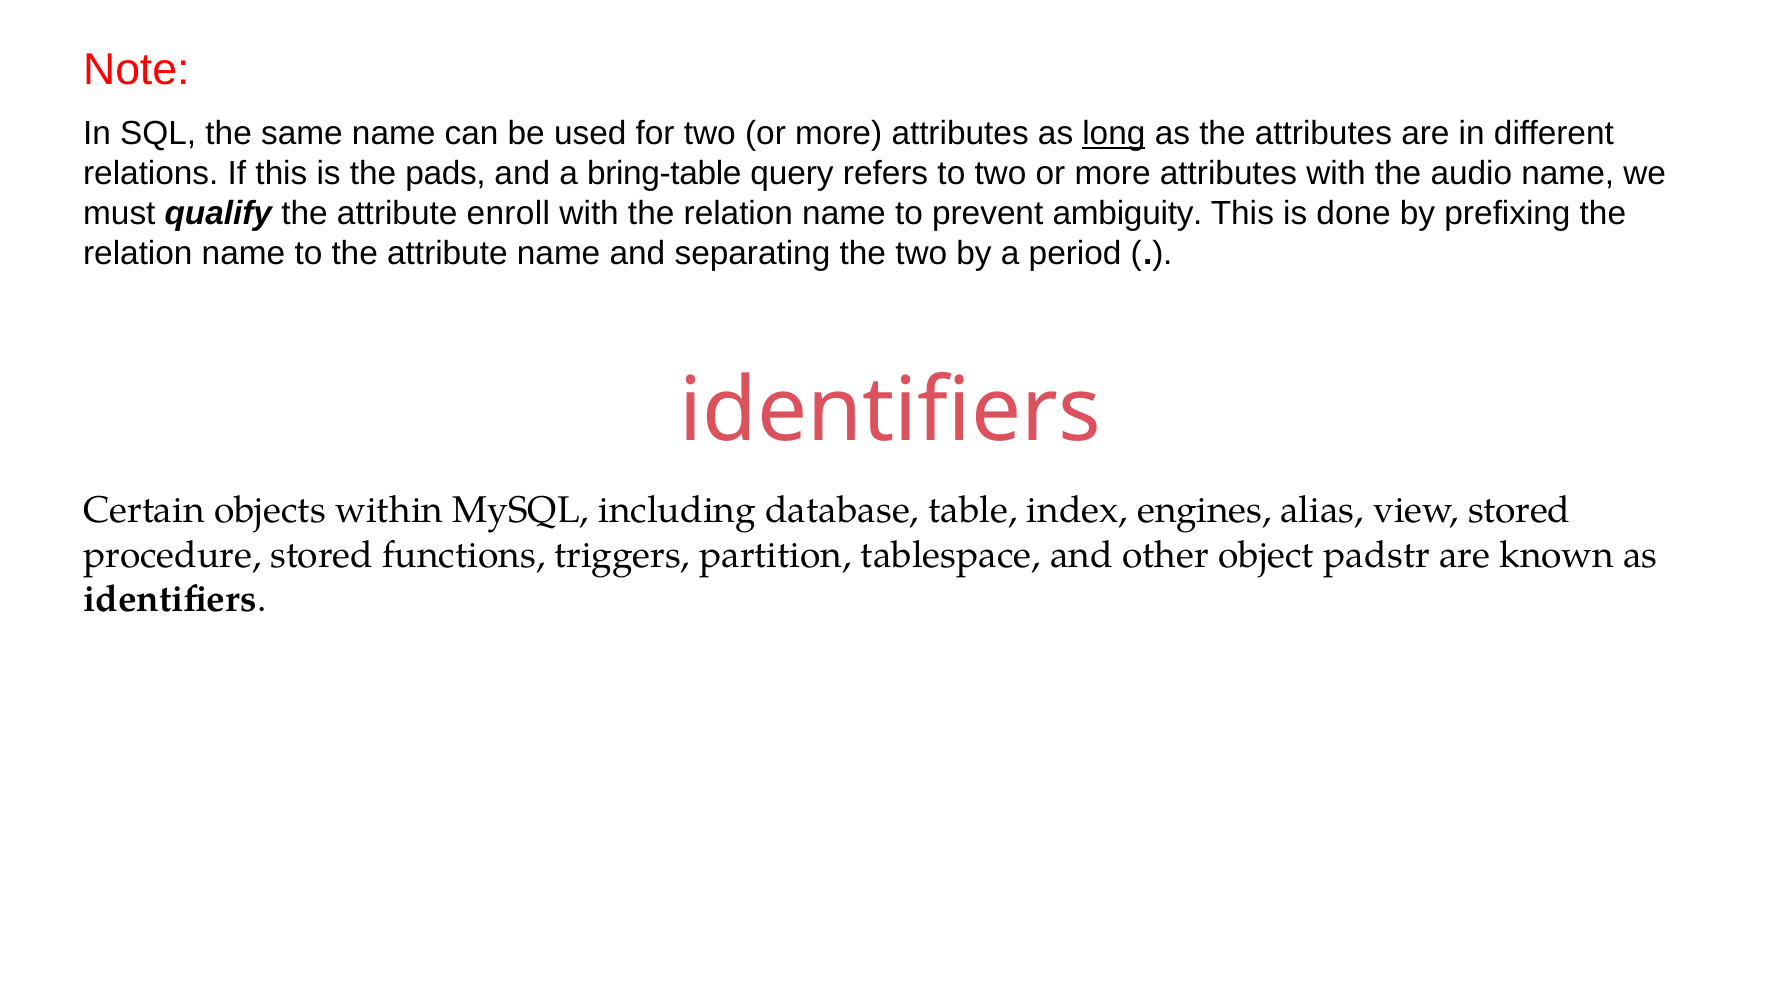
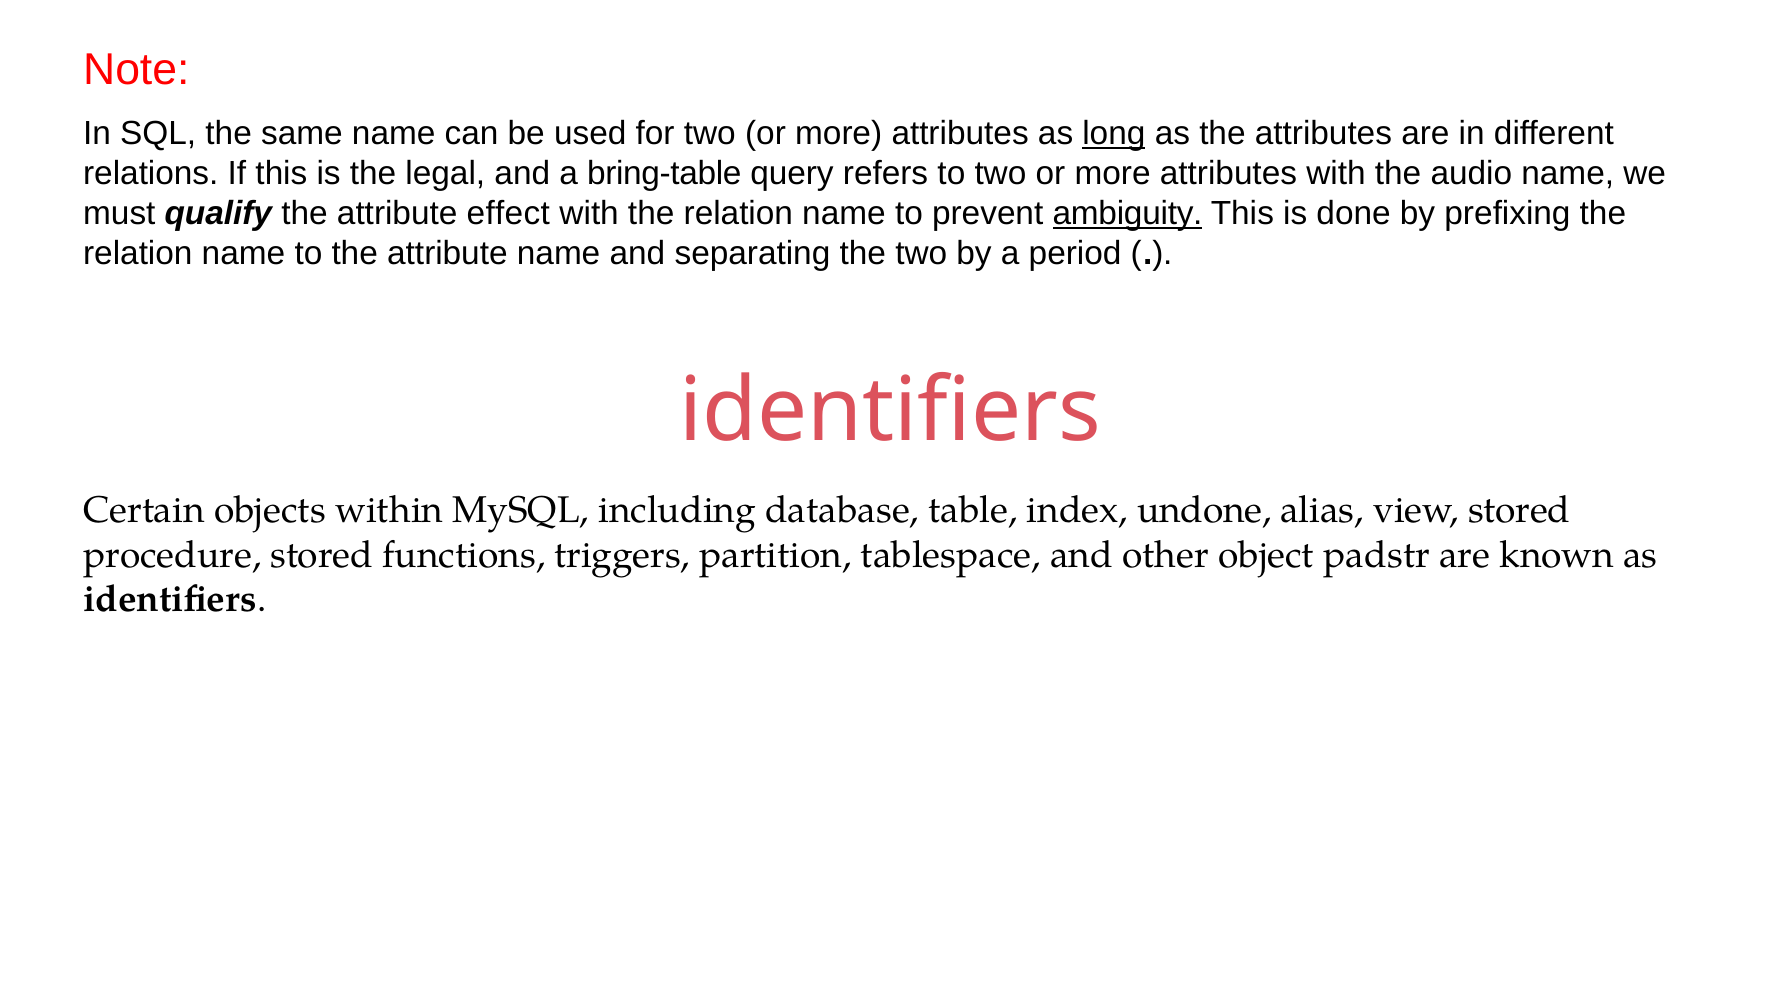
pads: pads -> legal
enroll: enroll -> effect
ambiguity underline: none -> present
engines: engines -> undone
